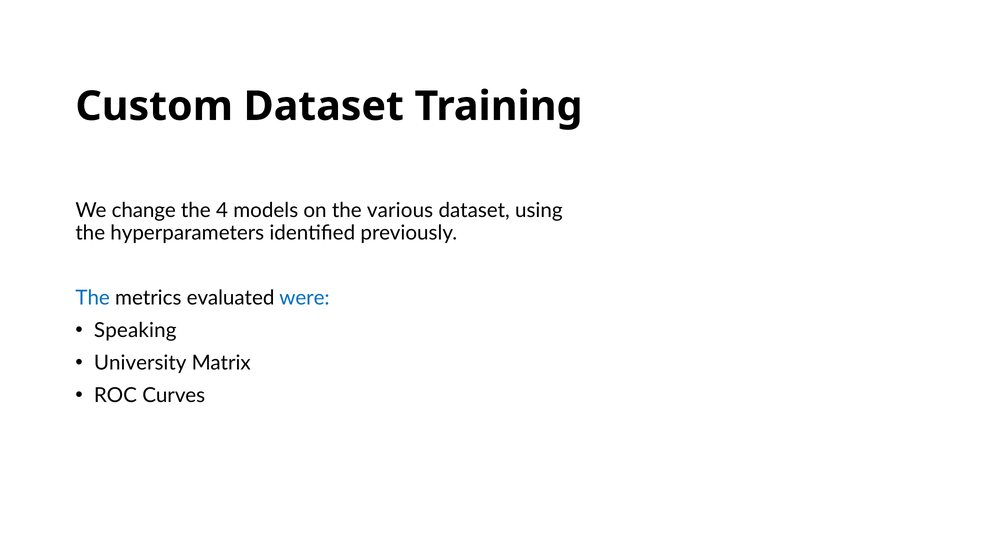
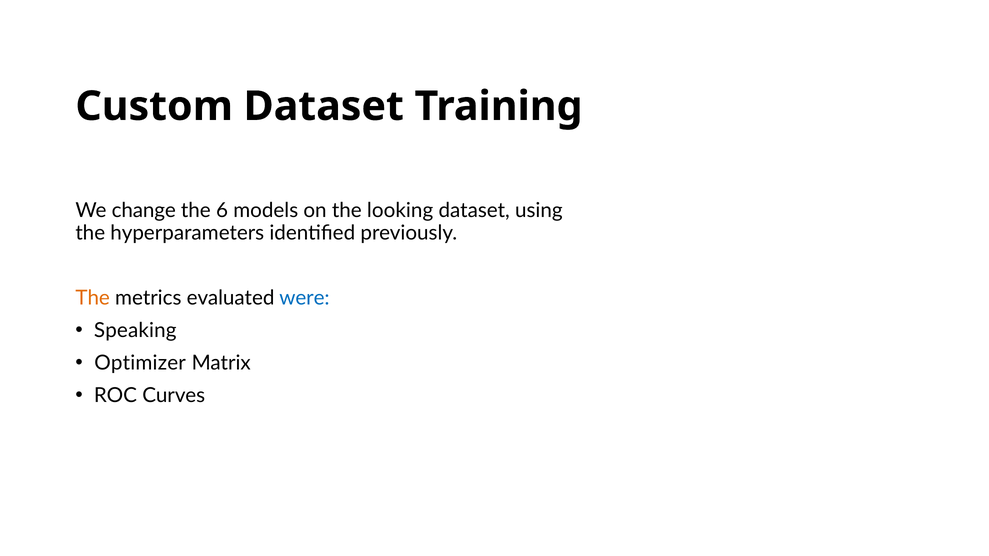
4: 4 -> 6
various: various -> looking
The at (93, 298) colour: blue -> orange
University: University -> Optimizer
